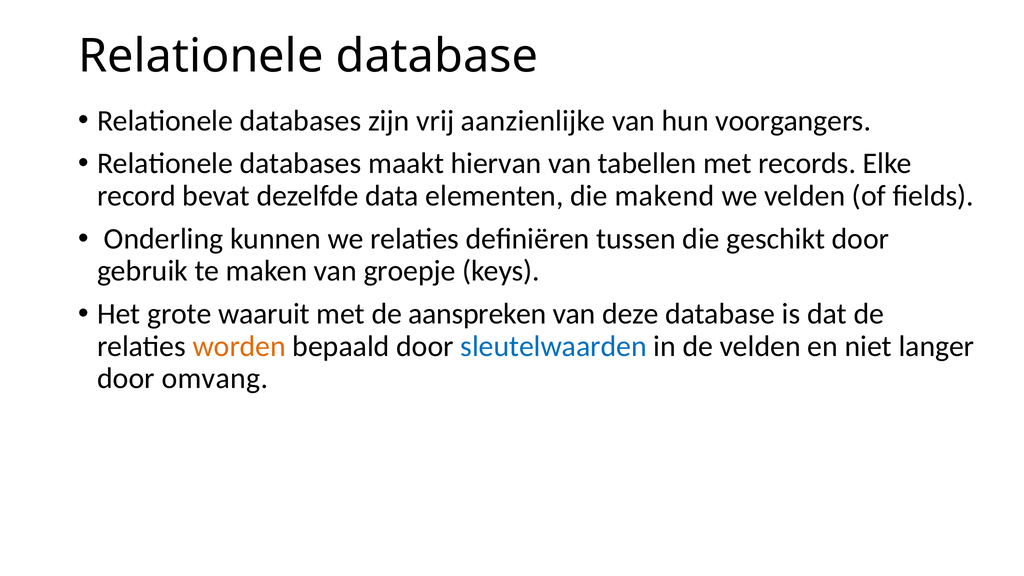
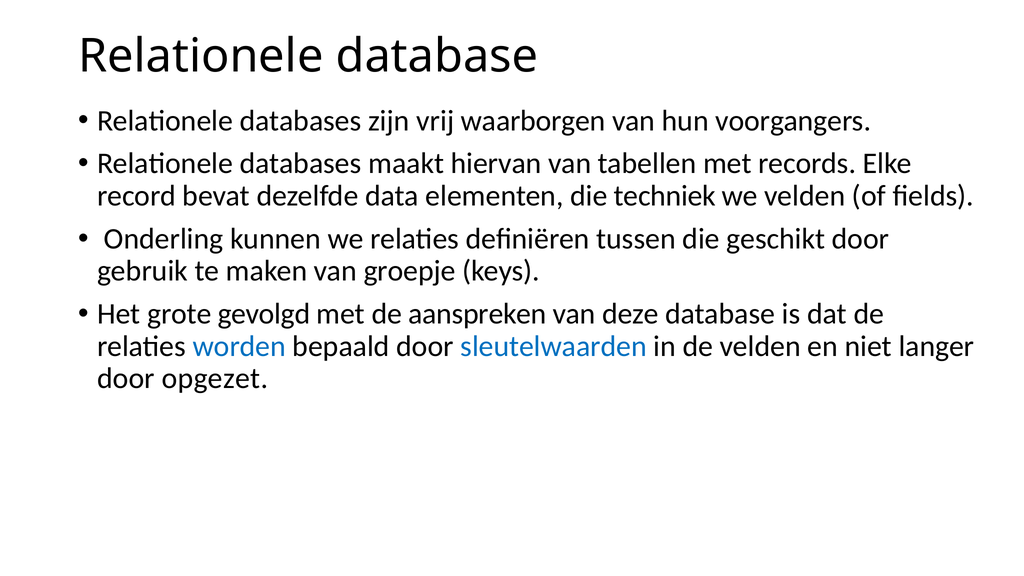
aanzienlijke: aanzienlijke -> waarborgen
makend: makend -> techniek
waaruit: waaruit -> gevolgd
worden colour: orange -> blue
omvang: omvang -> opgezet
